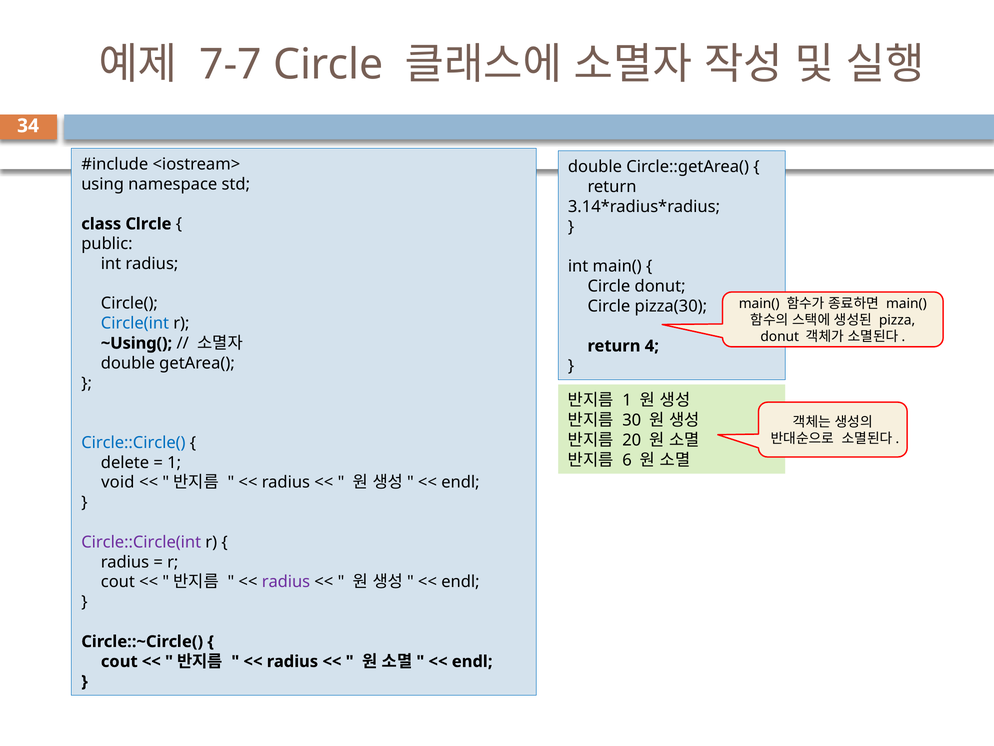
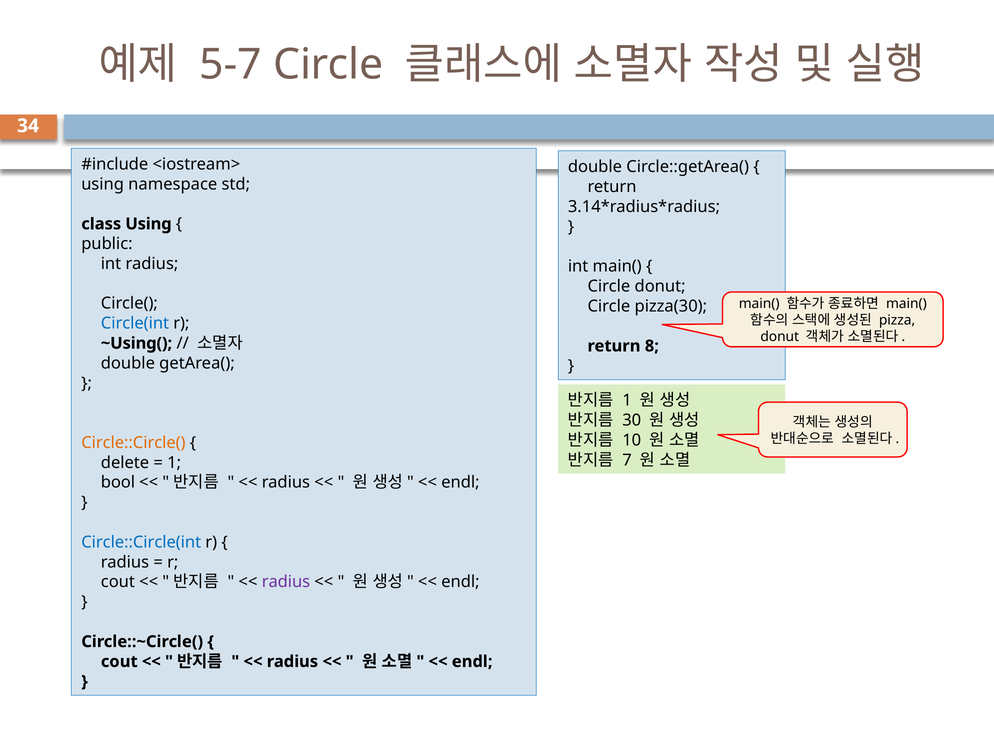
7-7: 7-7 -> 5-7
class Clrcle: Clrcle -> Using
4: 4 -> 8
20: 20 -> 10
Circle::Circle( colour: blue -> orange
6: 6 -> 7
void: void -> bool
Circle::Circle(int colour: purple -> blue
